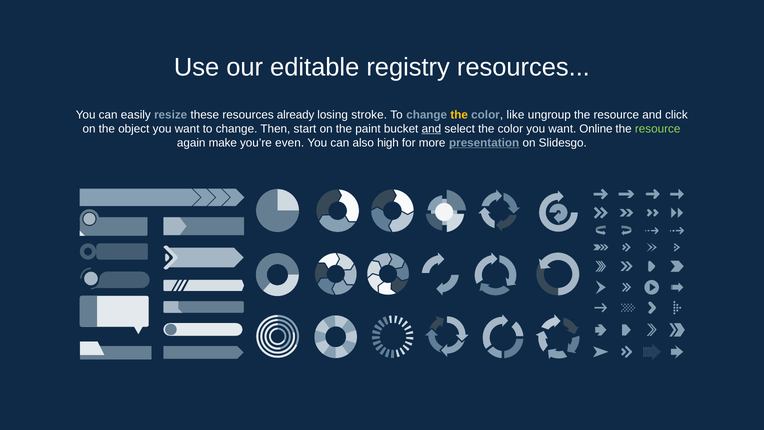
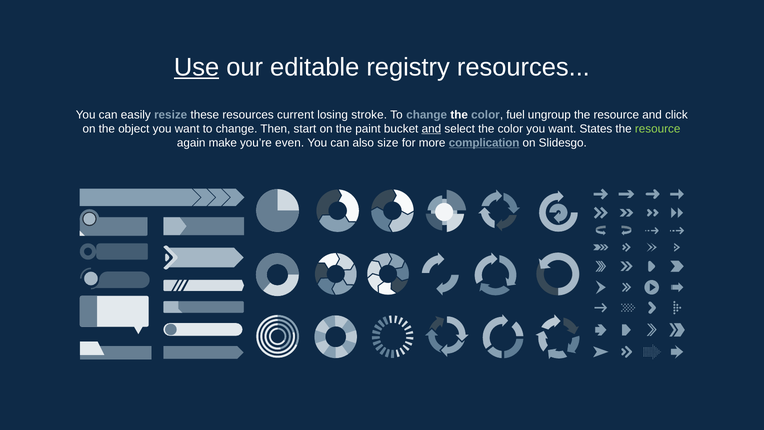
Use underline: none -> present
already: already -> current
the at (459, 115) colour: yellow -> white
like: like -> fuel
Online: Online -> States
high: high -> size
presentation: presentation -> complication
